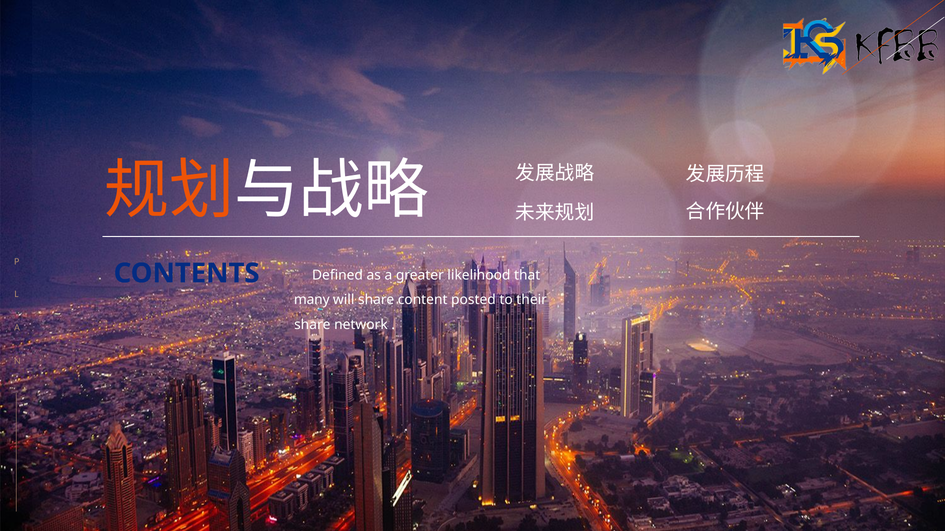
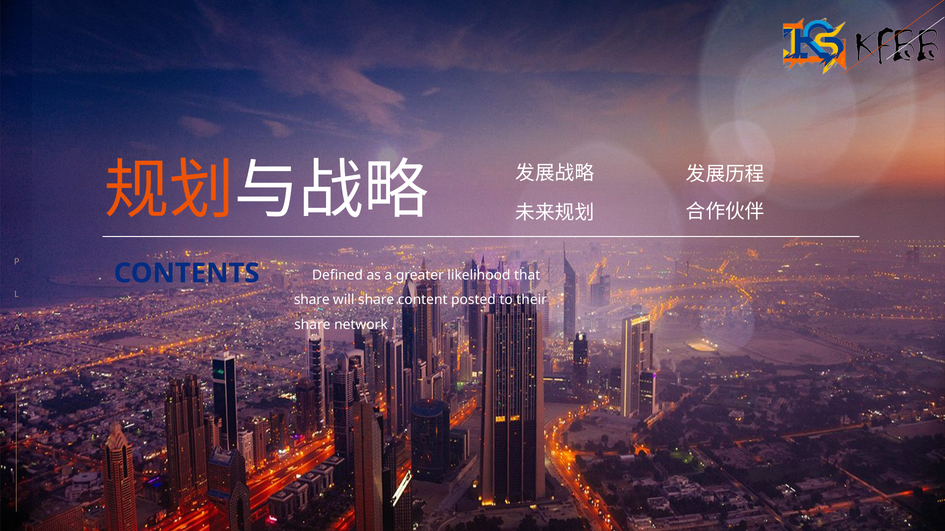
many at (312, 300): many -> share
